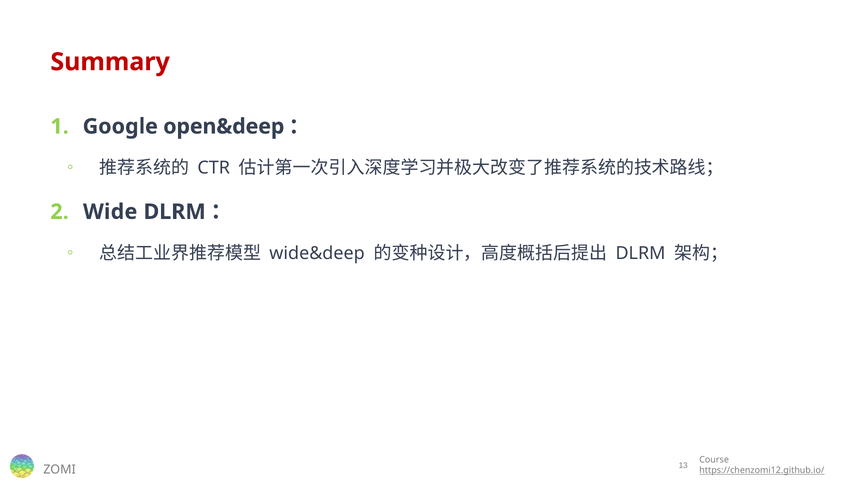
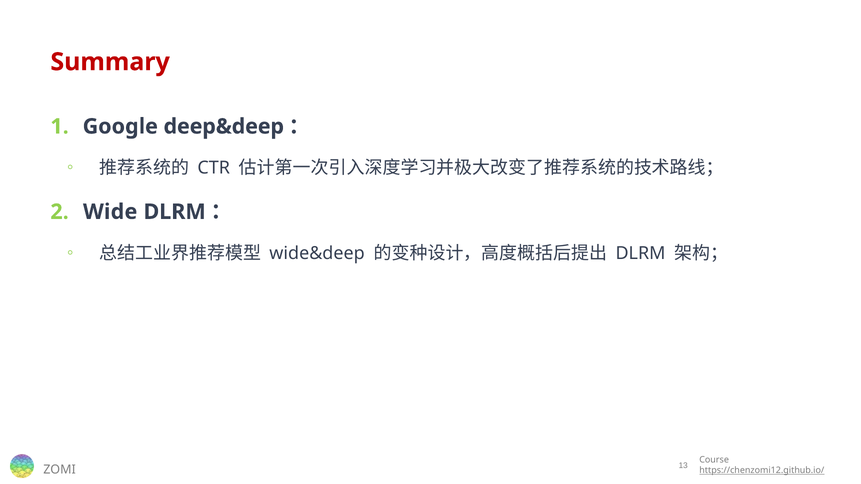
open&deep: open&deep -> deep&deep
